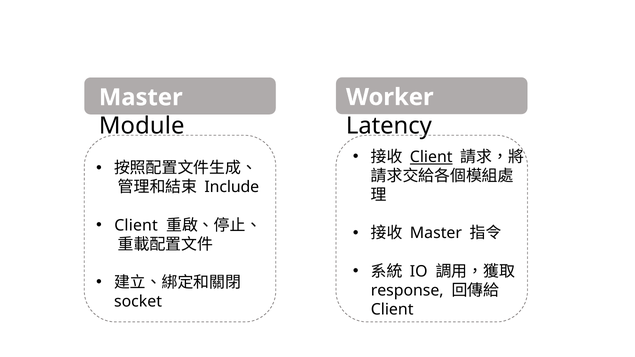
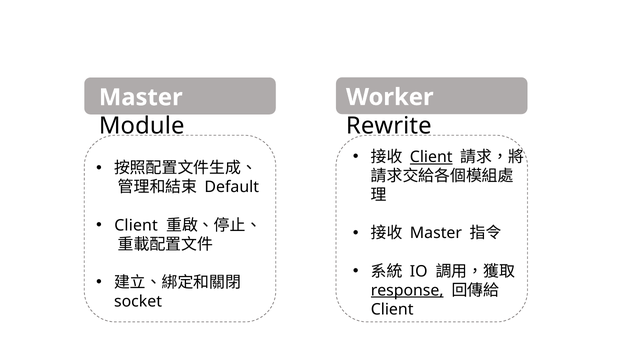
Latency: Latency -> Rewrite
Include: Include -> Default
response underline: none -> present
